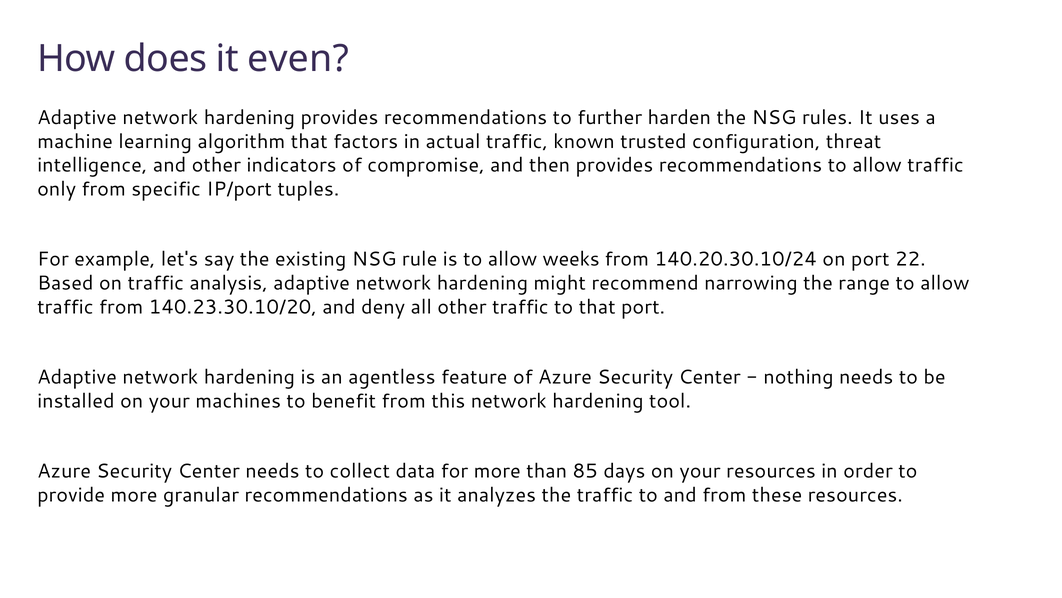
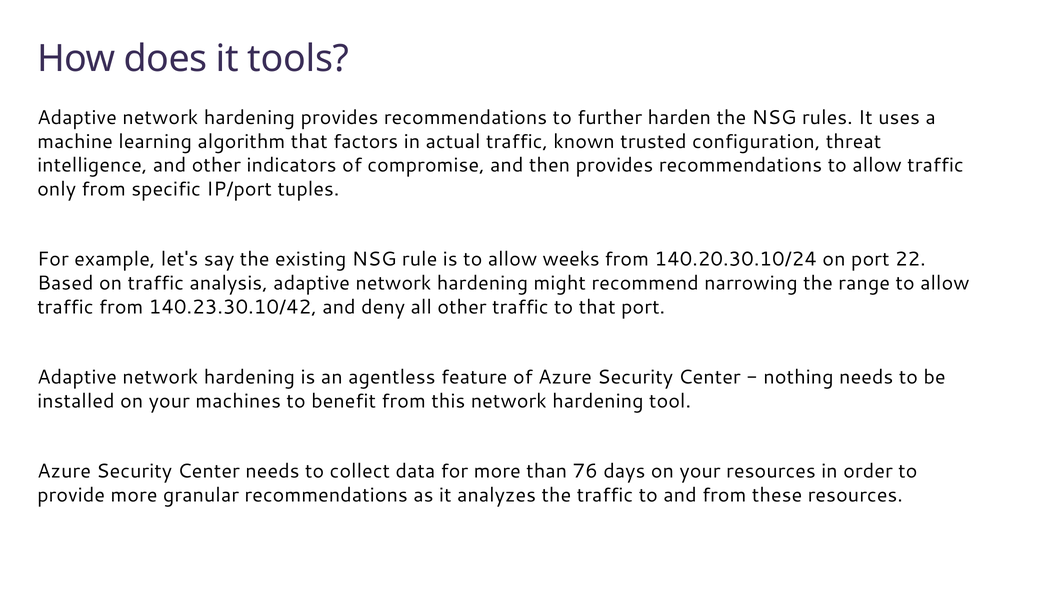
even: even -> tools
140.23.30.10/20: 140.23.30.10/20 -> 140.23.30.10/42
85: 85 -> 76
